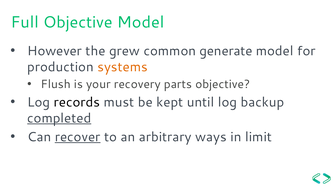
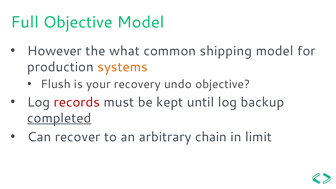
grew: grew -> what
generate: generate -> shipping
parts: parts -> undo
records colour: black -> red
recover underline: present -> none
ways: ways -> chain
